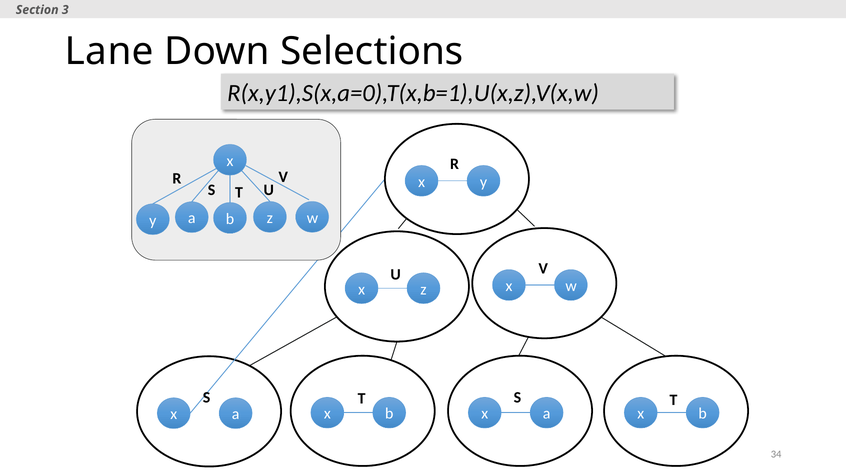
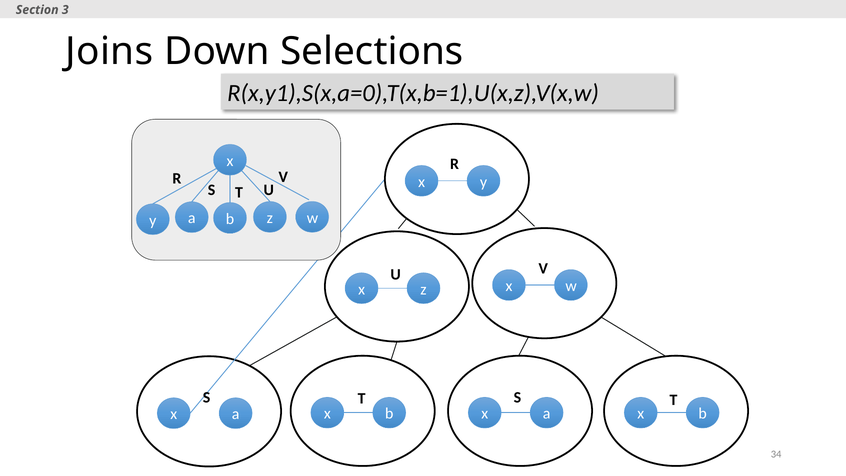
Lane: Lane -> Joins
